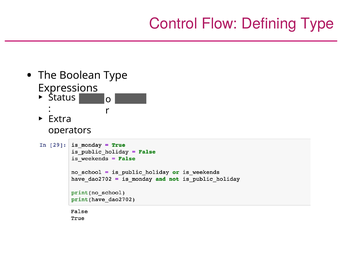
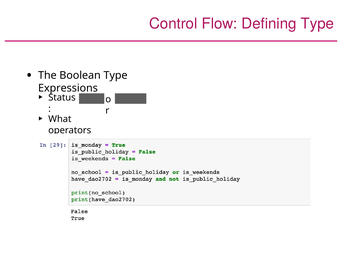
Extra: Extra -> What
